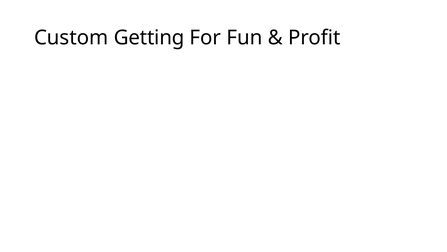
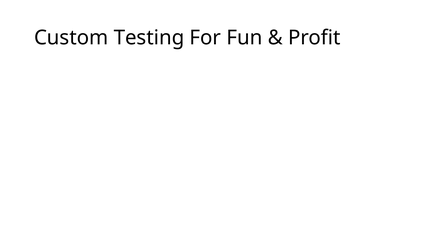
Getting: Getting -> Testing
